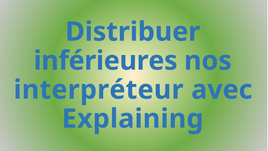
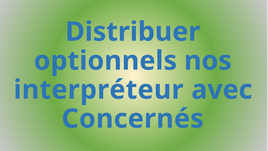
inférieures: inférieures -> optionnels
Explaining: Explaining -> Concernés
